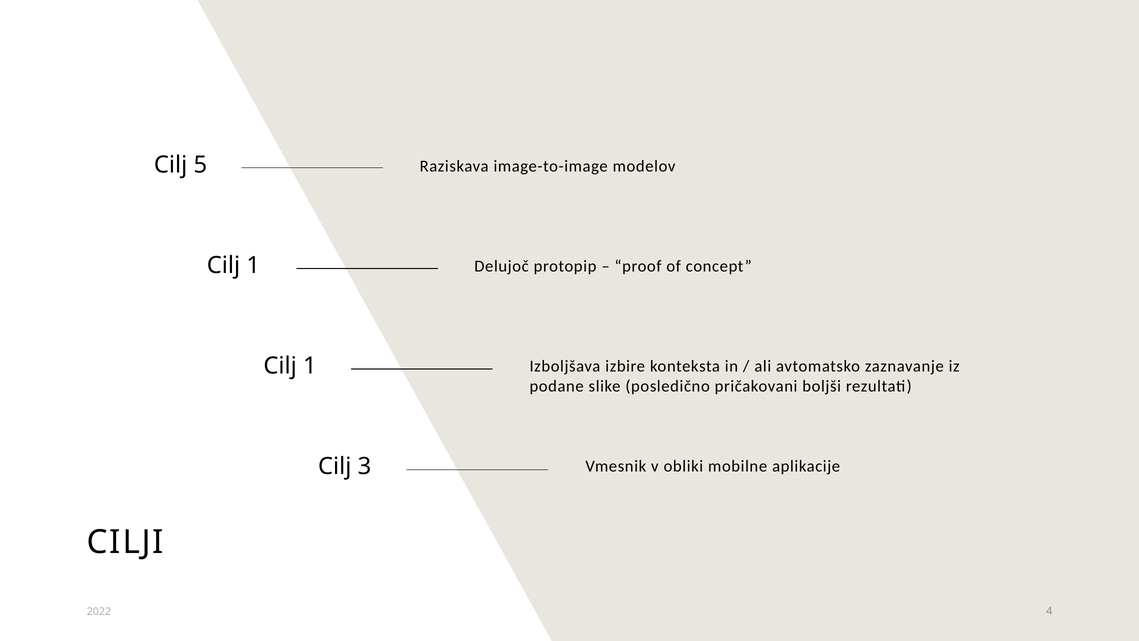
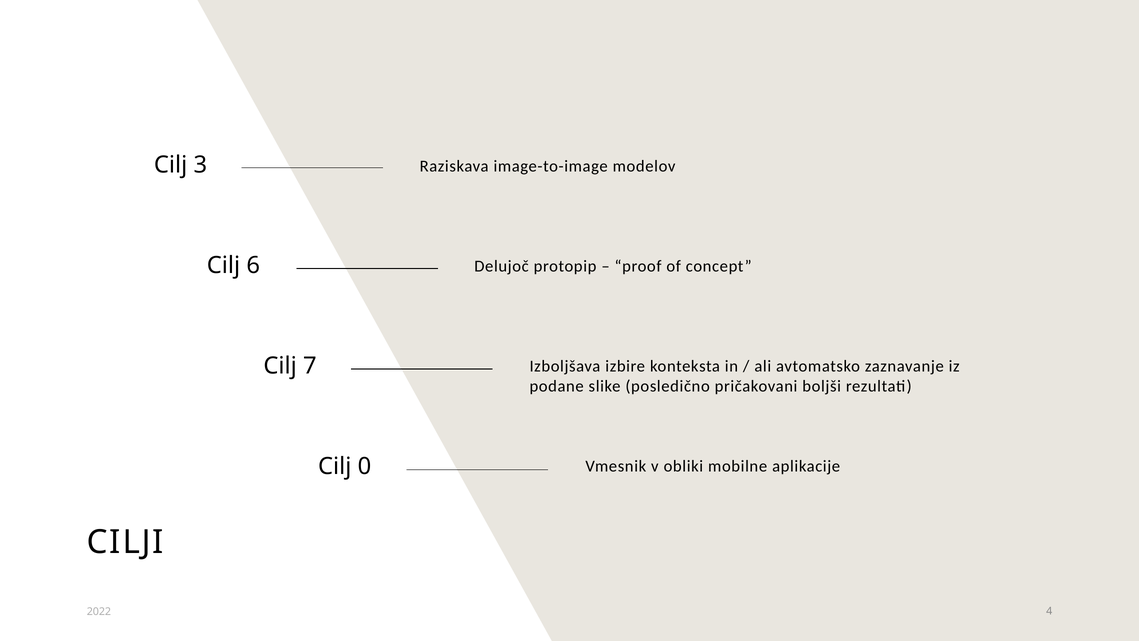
5: 5 -> 3
1 at (253, 265): 1 -> 6
1 at (310, 366): 1 -> 7
3: 3 -> 0
